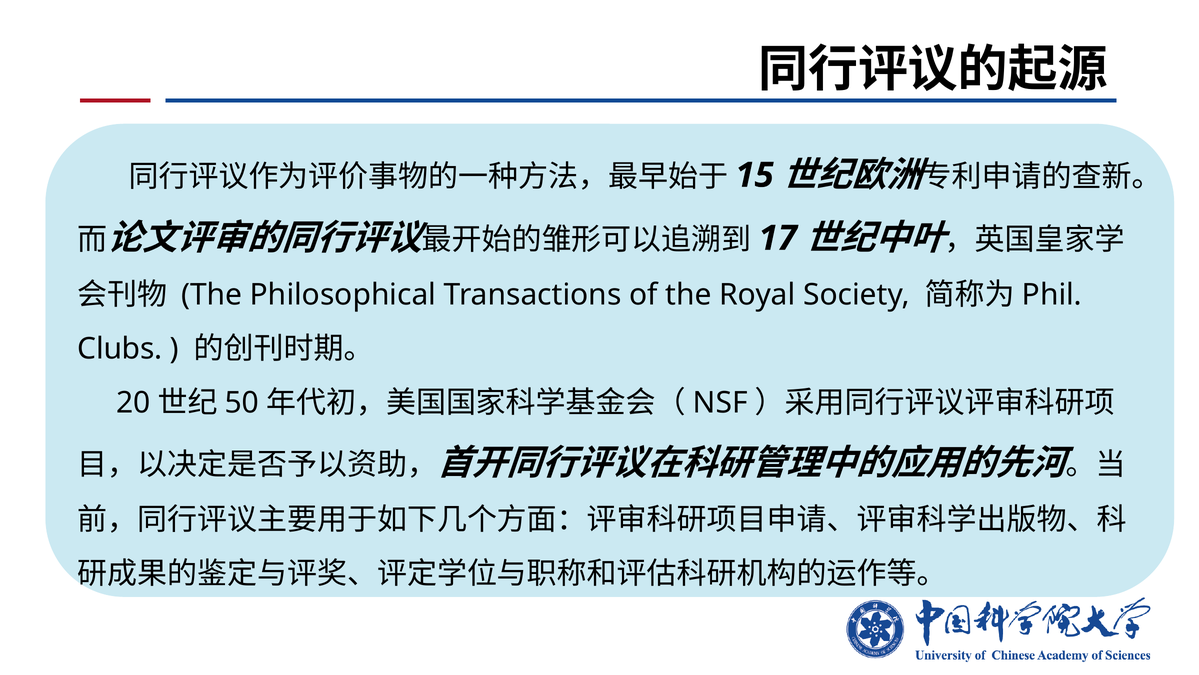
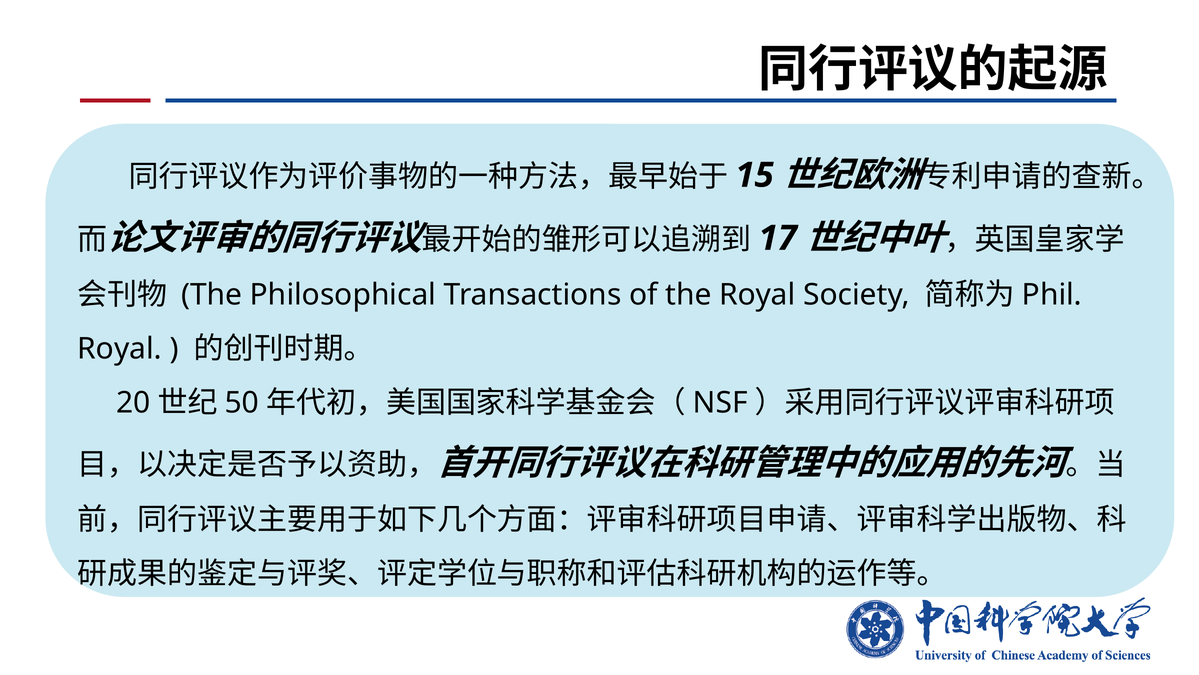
Clubs at (120, 349): Clubs -> Royal
